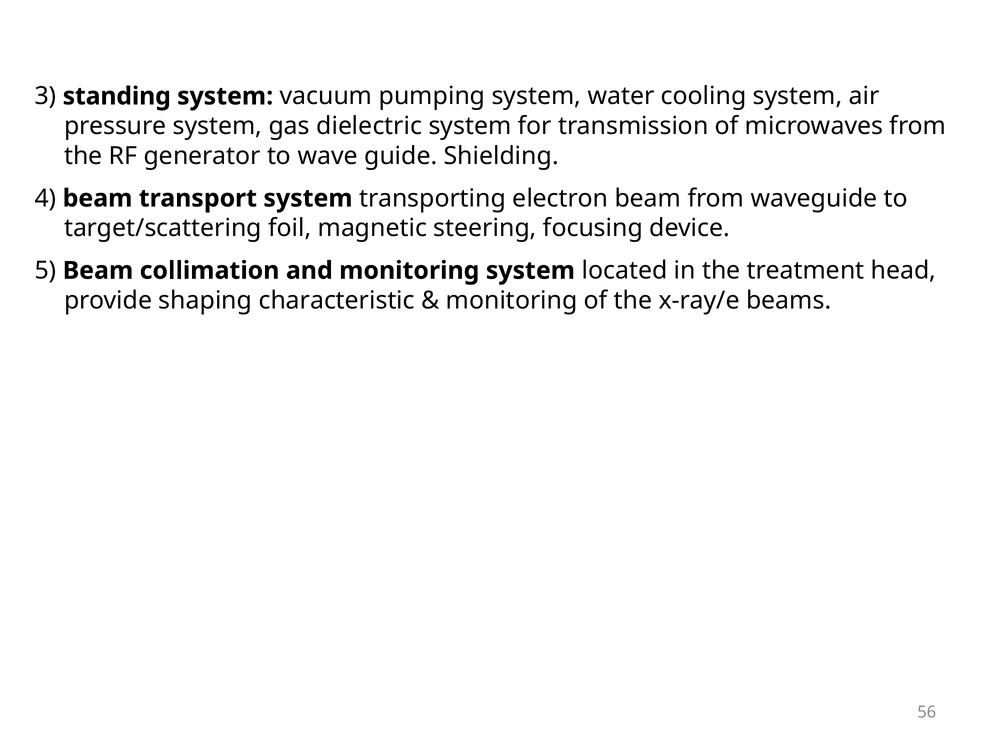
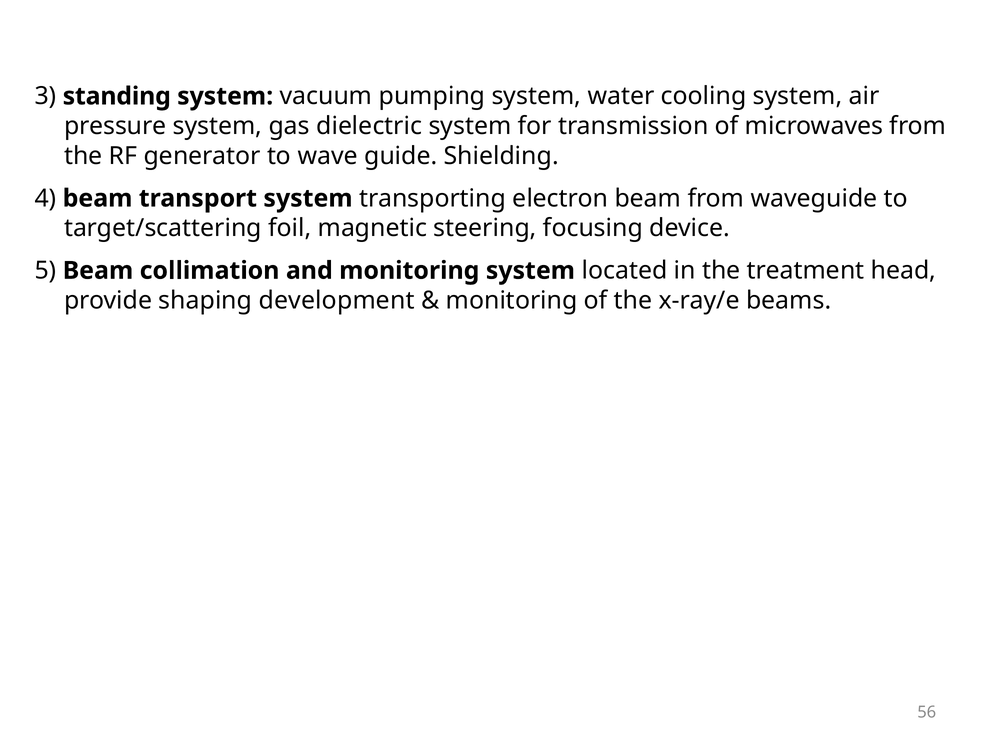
characteristic: characteristic -> development
